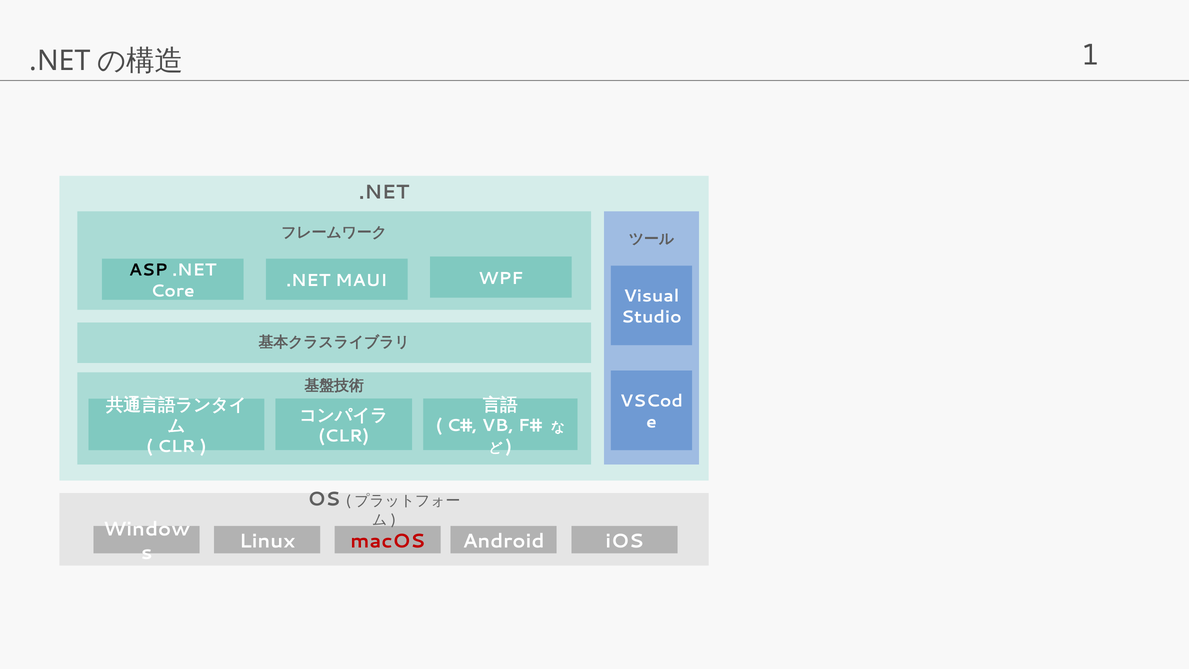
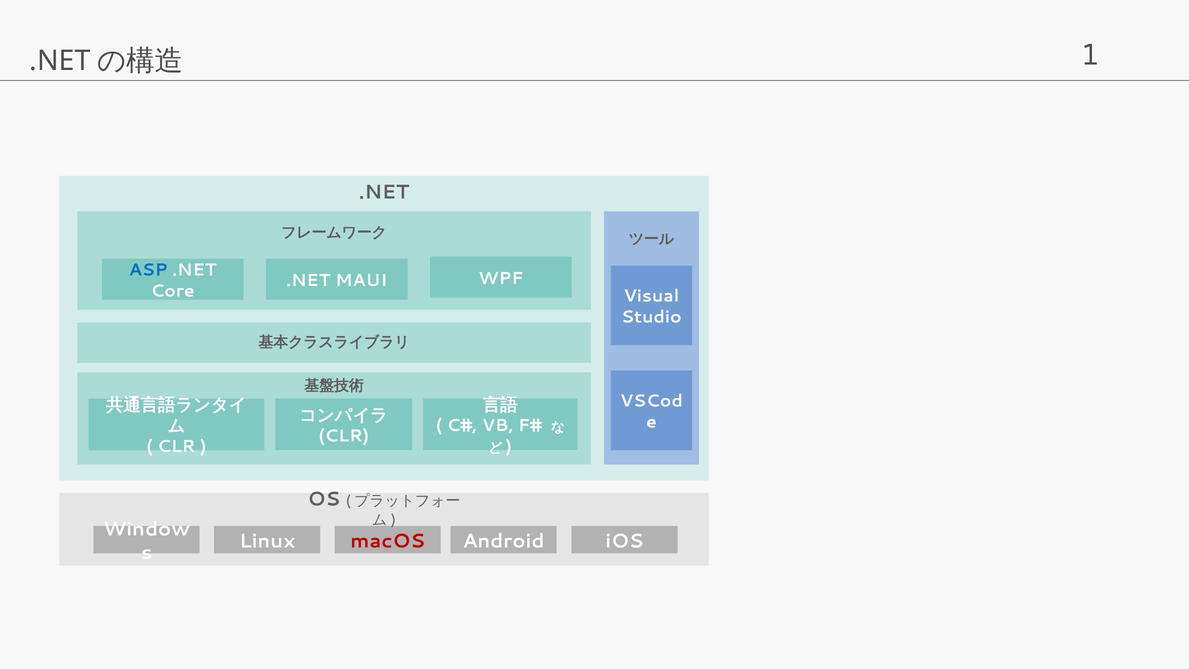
ASP colour: black -> blue
